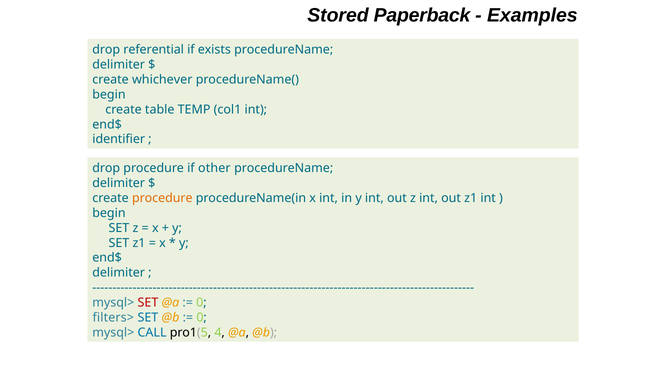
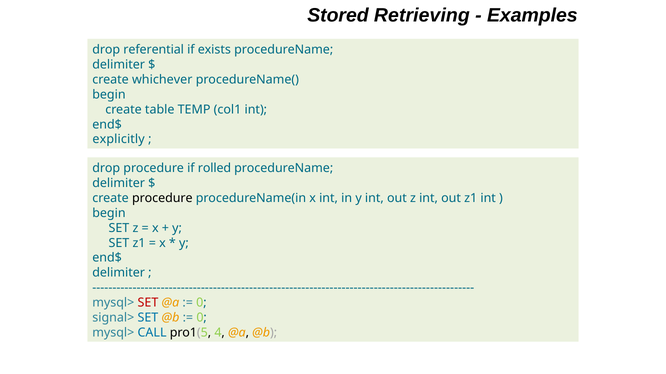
Paperback: Paperback -> Retrieving
identifier: identifier -> explicitly
other: other -> rolled
procedure at (162, 198) colour: orange -> black
filters>: filters> -> signal>
